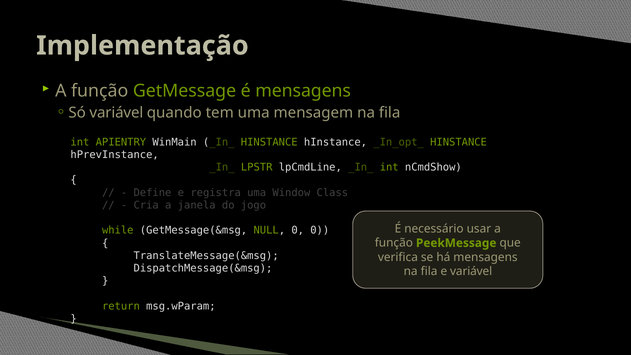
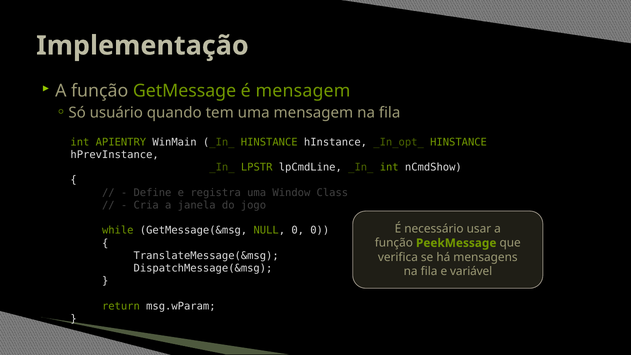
é mensagens: mensagens -> mensagem
Só variável: variável -> usuário
